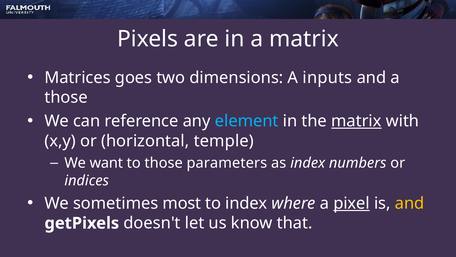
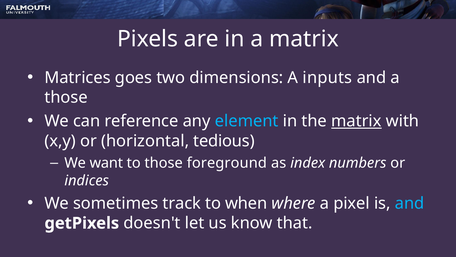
temple: temple -> tedious
parameters: parameters -> foreground
most: most -> track
to index: index -> when
pixel underline: present -> none
and at (410, 203) colour: yellow -> light blue
